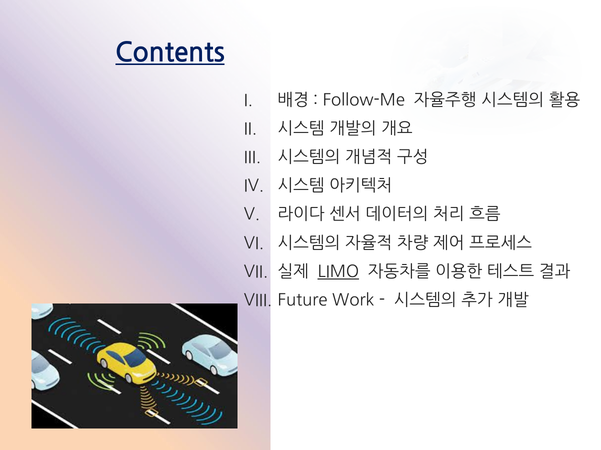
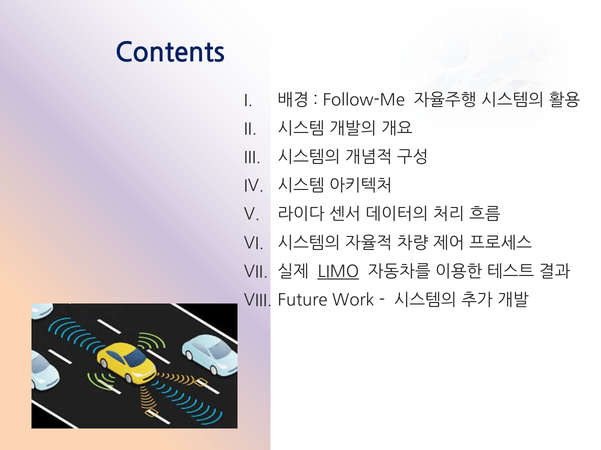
Contents underline: present -> none
